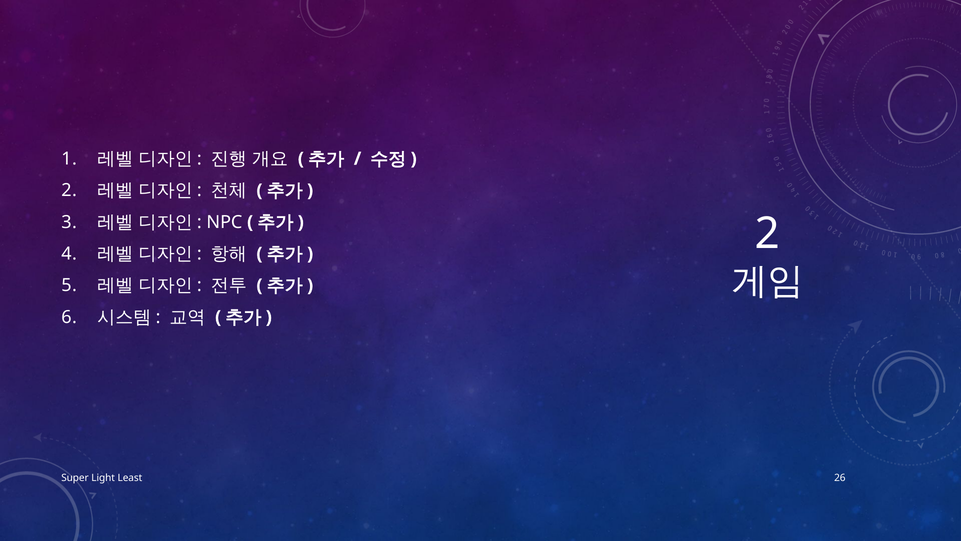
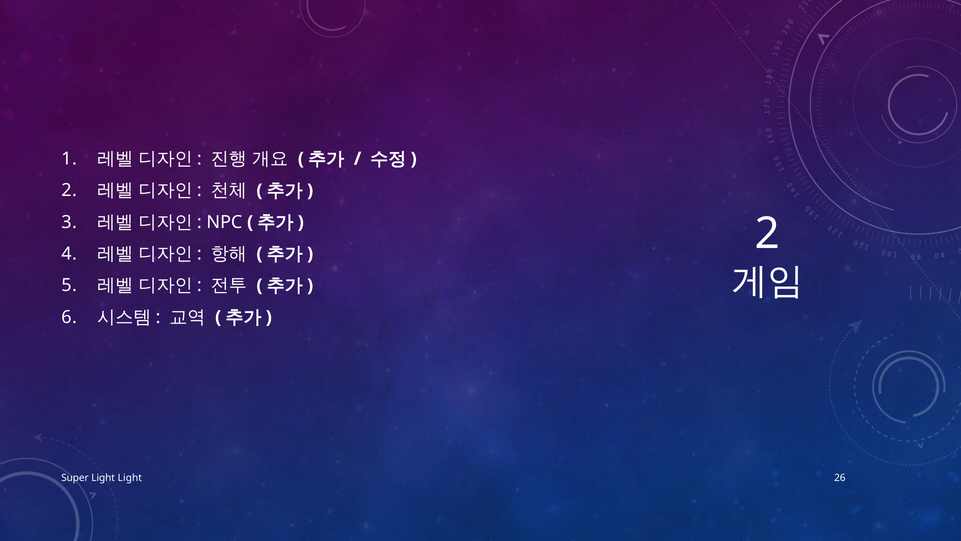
Light Least: Least -> Light
